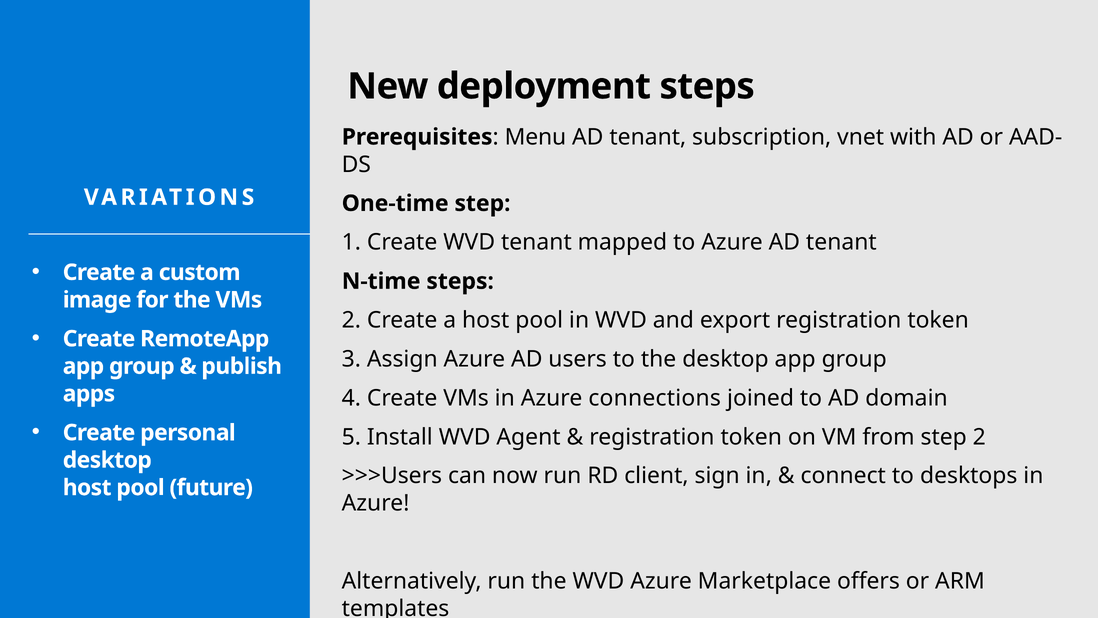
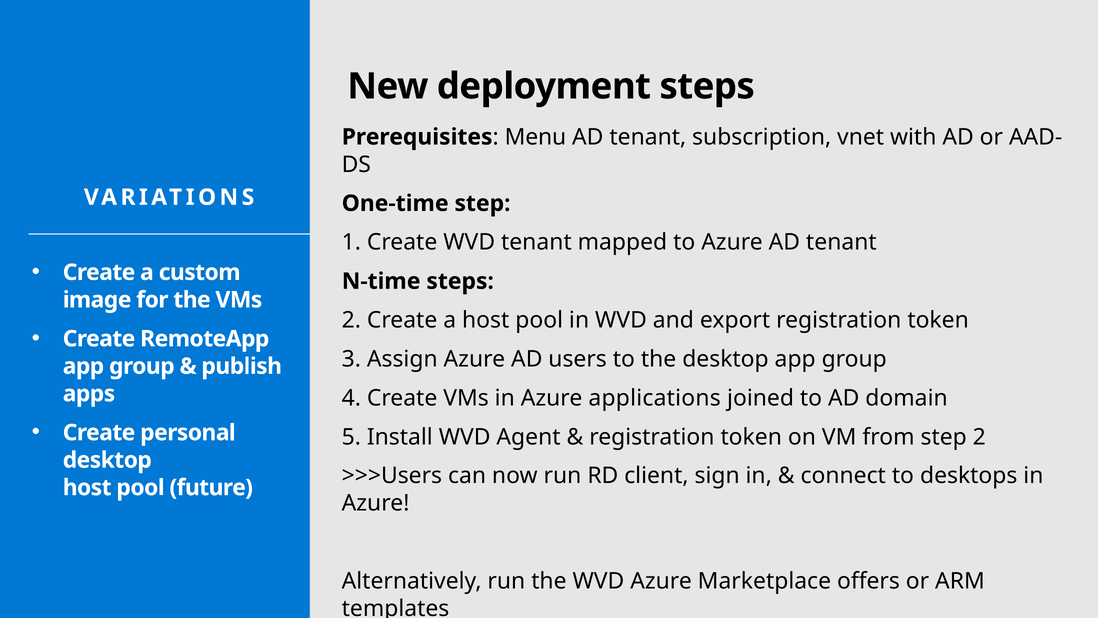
connections: connections -> applications
